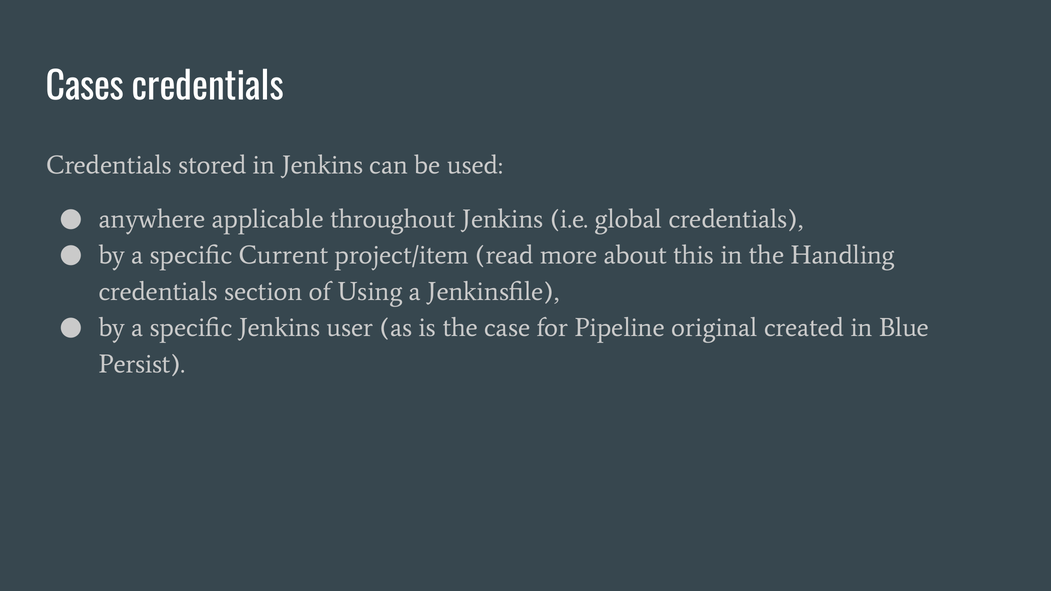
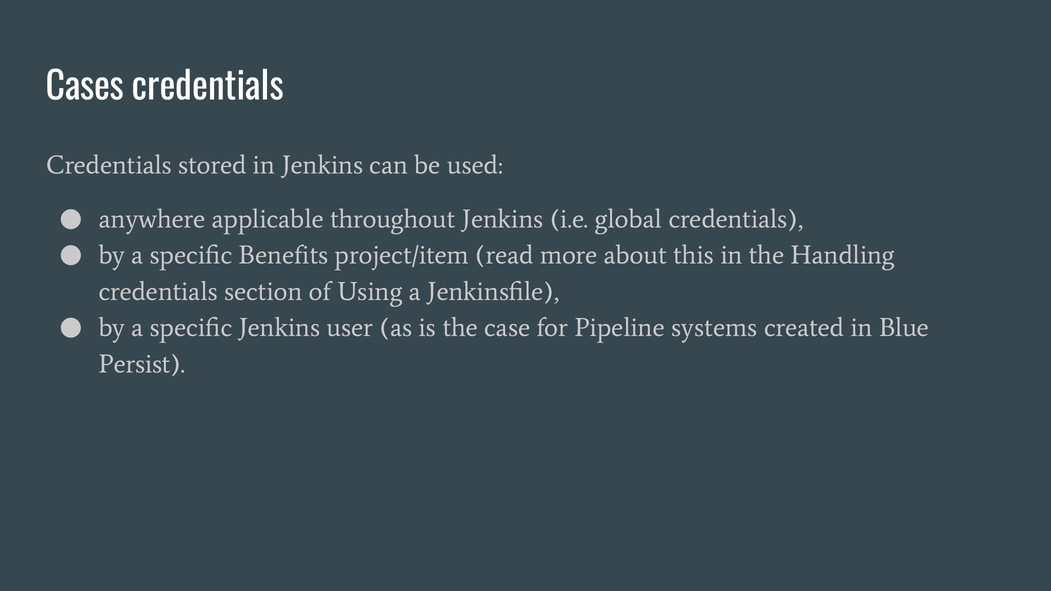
Current: Current -> Benefits
original: original -> systems
